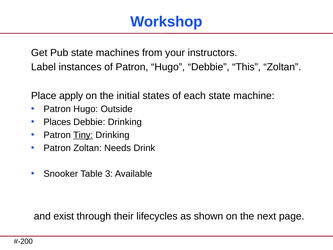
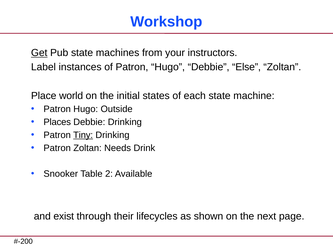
Get underline: none -> present
This: This -> Else
apply: apply -> world
3: 3 -> 2
